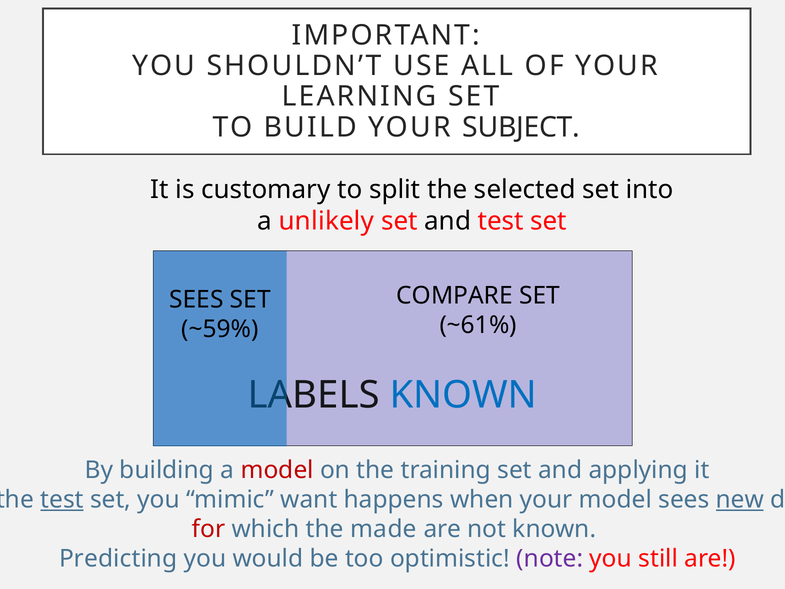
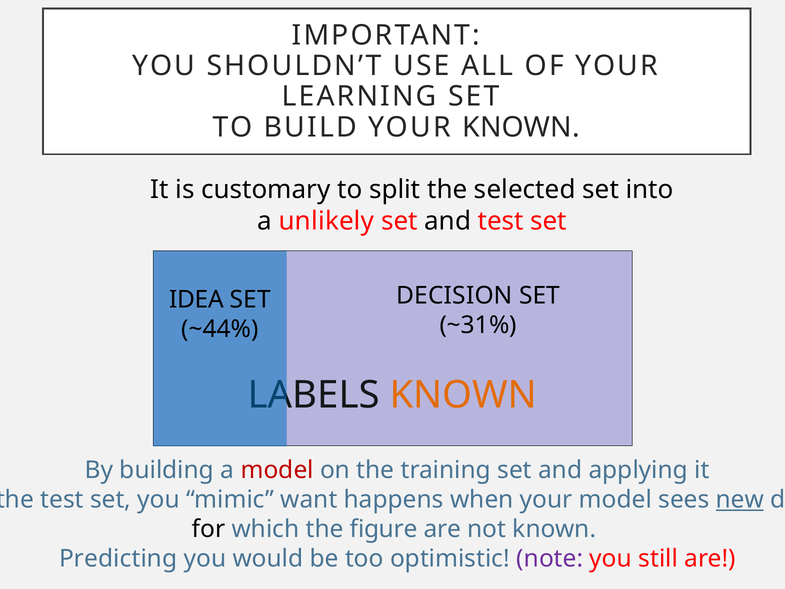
YOUR SUBJECT: SUBJECT -> KNOWN
COMPARE: COMPARE -> DECISION
SEES at (196, 299): SEES -> IDEA
~61%: ~61% -> ~31%
~59%: ~59% -> ~44%
KNOWN at (463, 395) colour: blue -> orange
test at (62, 499) underline: present -> none
for colour: red -> black
made: made -> figure
